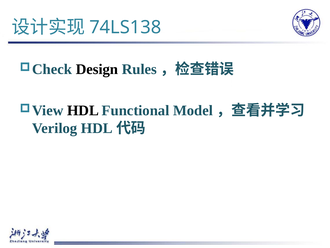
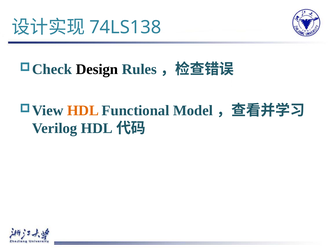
HDL at (83, 110) colour: black -> orange
